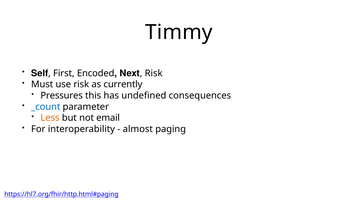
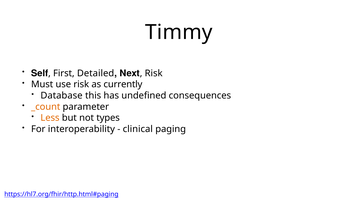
Encoded: Encoded -> Detailed
Pressures: Pressures -> Database
_count colour: blue -> orange
email: email -> types
almost: almost -> clinical
